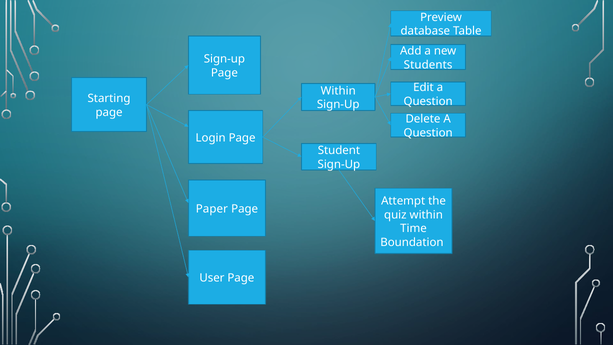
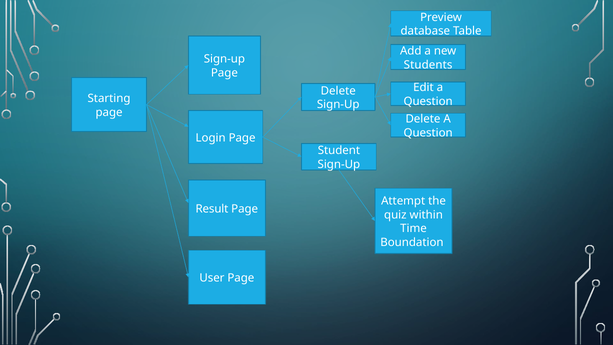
Within at (338, 91): Within -> Delete
Paper: Paper -> Result
